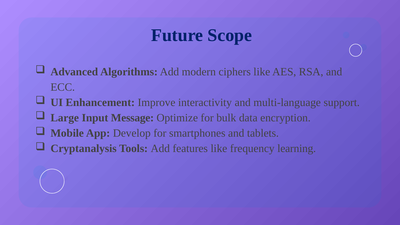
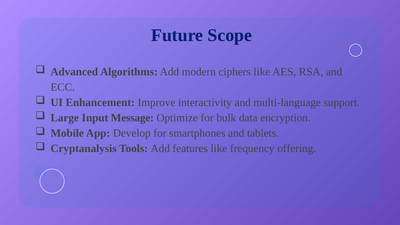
learning: learning -> offering
